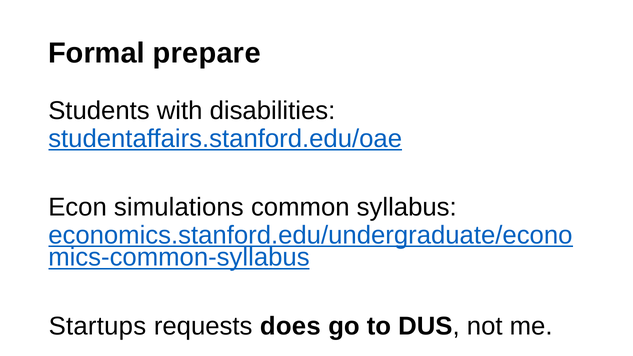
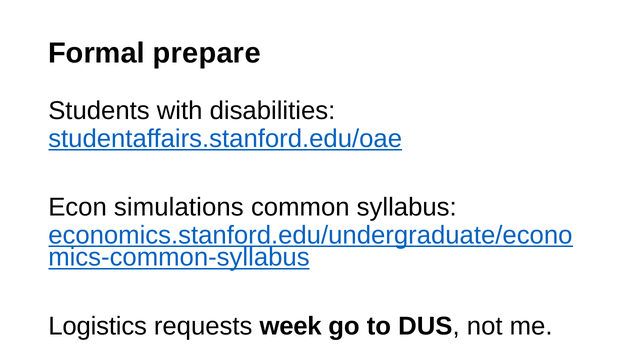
Startups: Startups -> Logistics
does: does -> week
